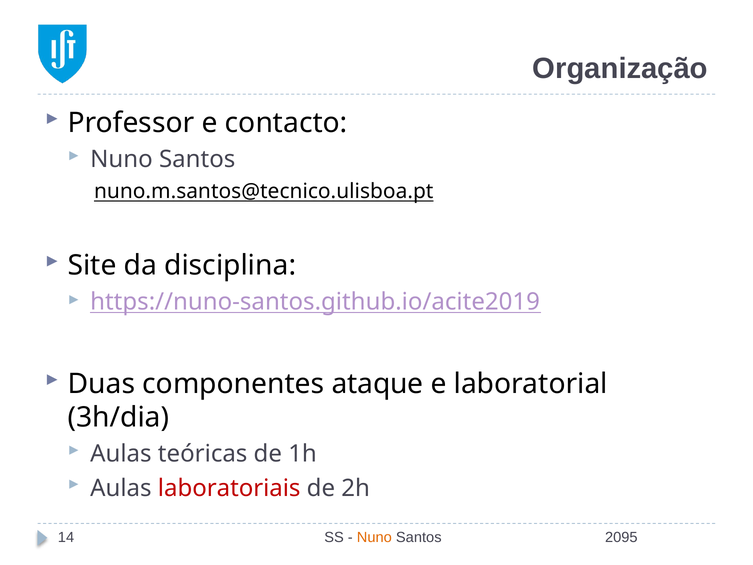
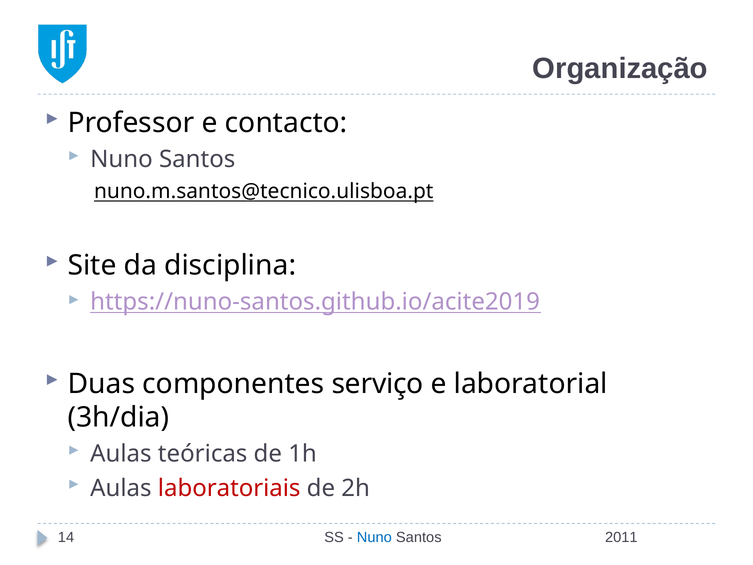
ataque: ataque -> serviço
Nuno at (374, 537) colour: orange -> blue
2095: 2095 -> 2011
